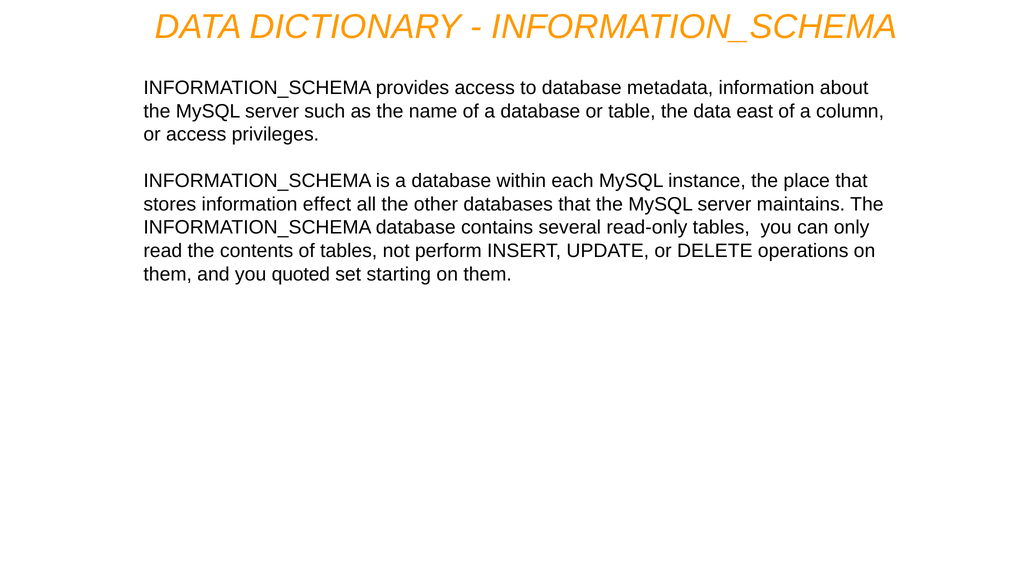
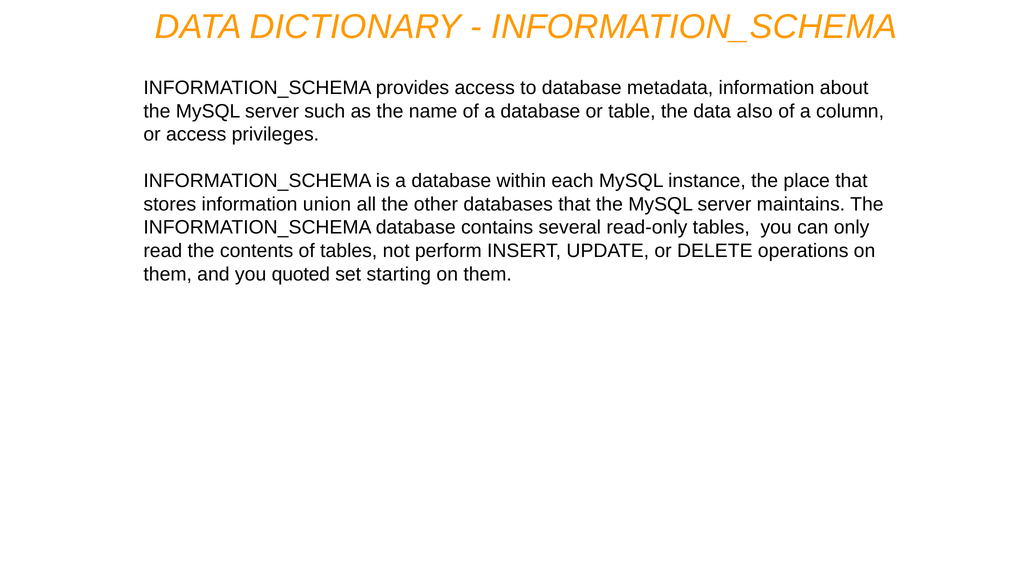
east: east -> also
effect: effect -> union
